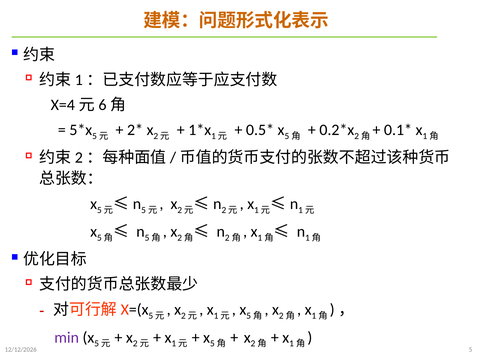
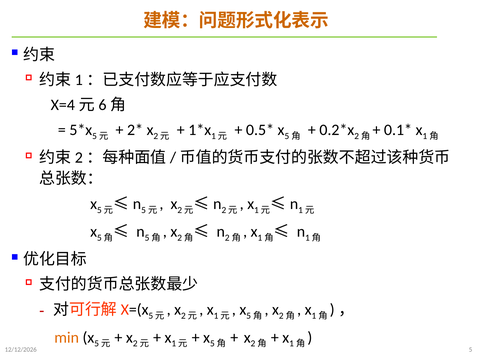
min colour: purple -> orange
